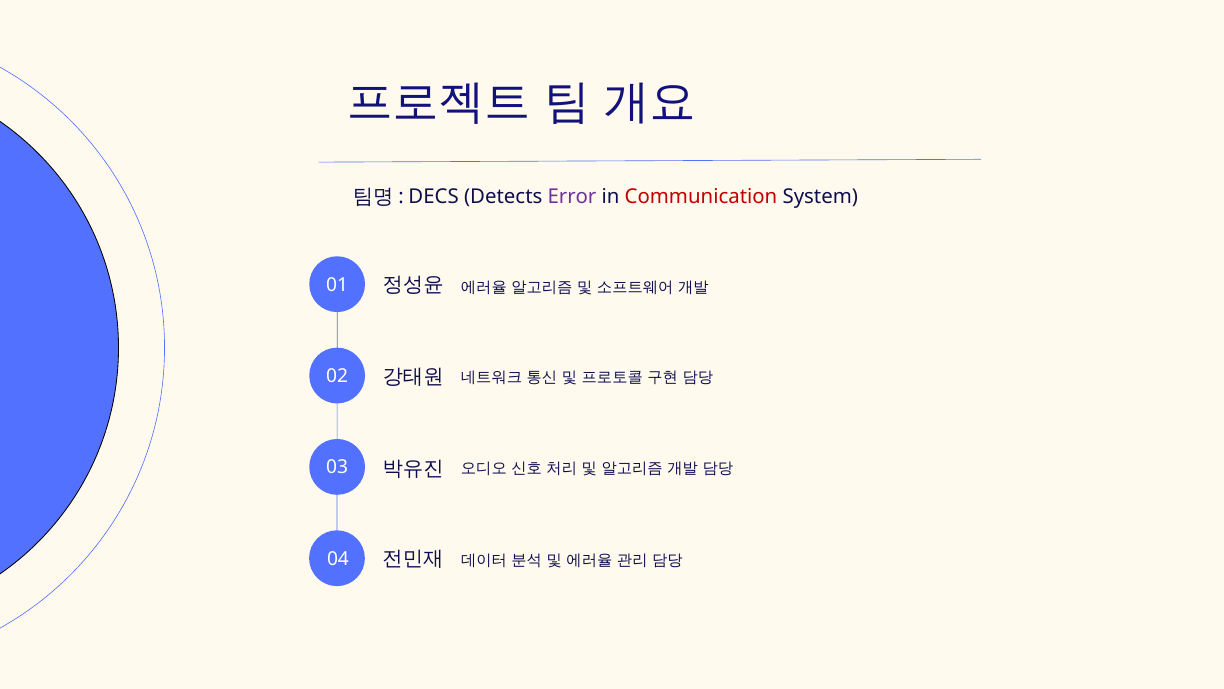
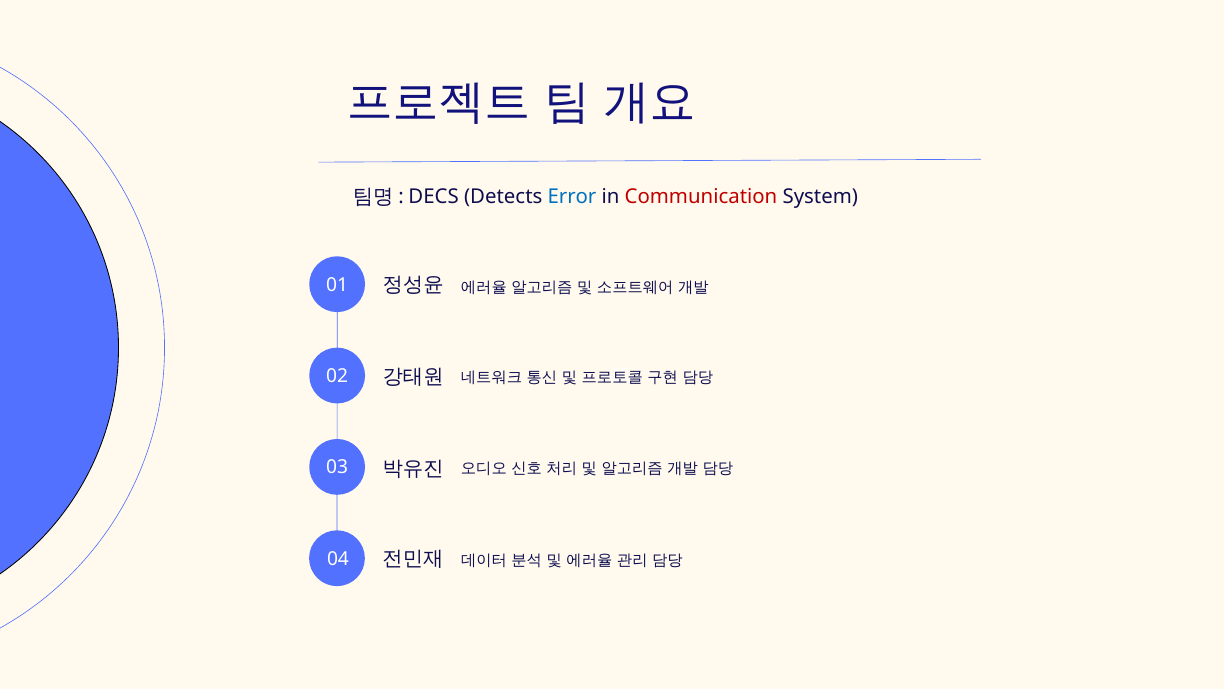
Error colour: purple -> blue
